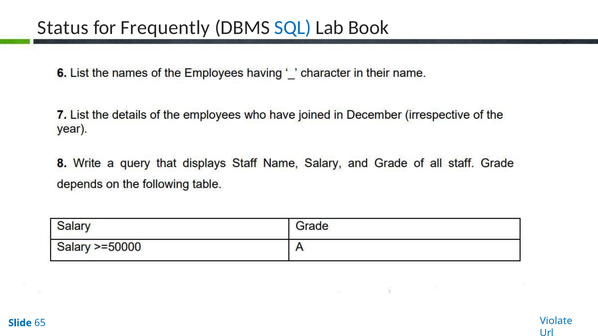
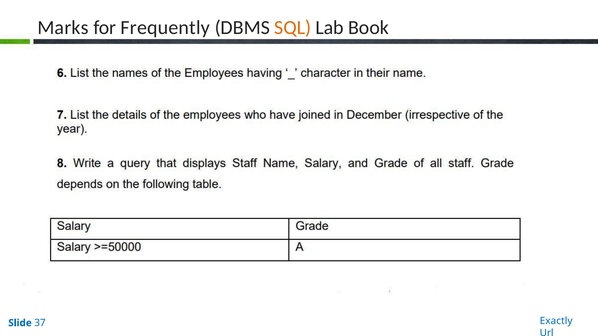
Status: Status -> Marks
SQL colour: blue -> orange
Violate: Violate -> Exactly
65: 65 -> 37
